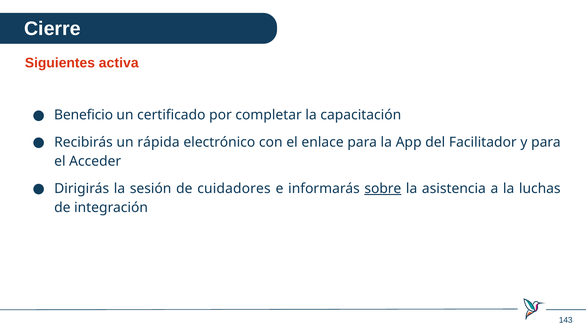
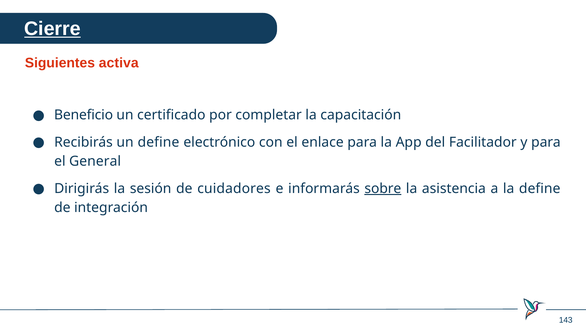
Cierre underline: none -> present
un rápida: rápida -> define
Acceder: Acceder -> General
la luchas: luchas -> define
